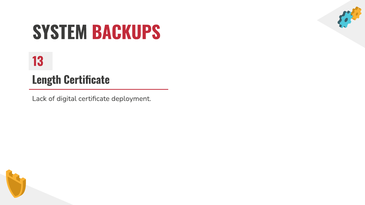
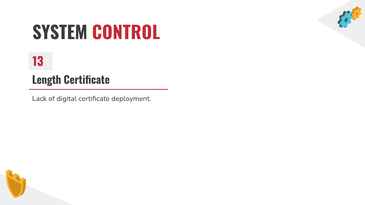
BACKUPS: BACKUPS -> CONTROL
